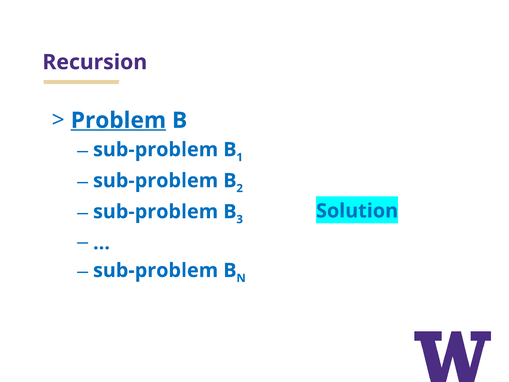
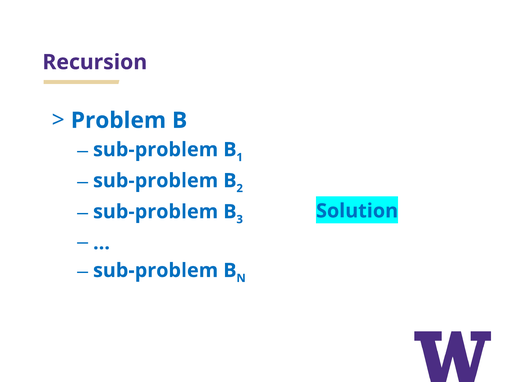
Problem underline: present -> none
